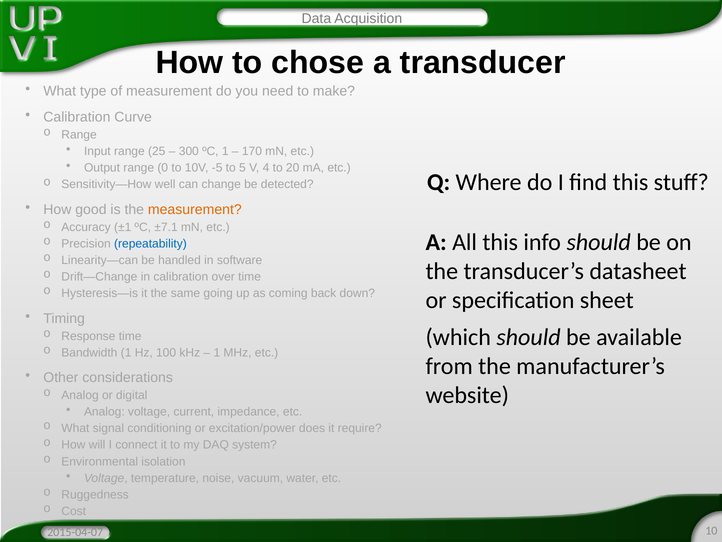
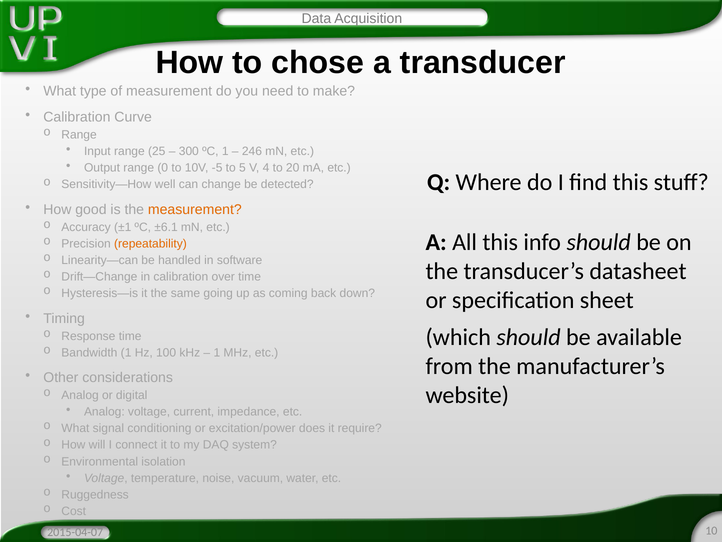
170: 170 -> 246
±7.1: ±7.1 -> ±6.1
repeatability colour: blue -> orange
